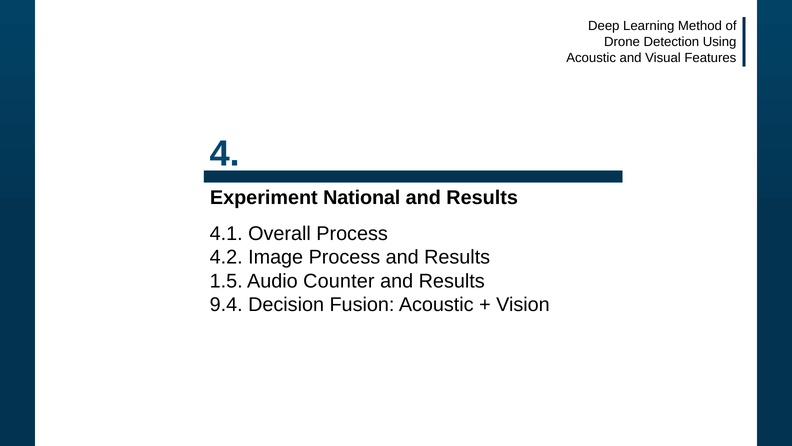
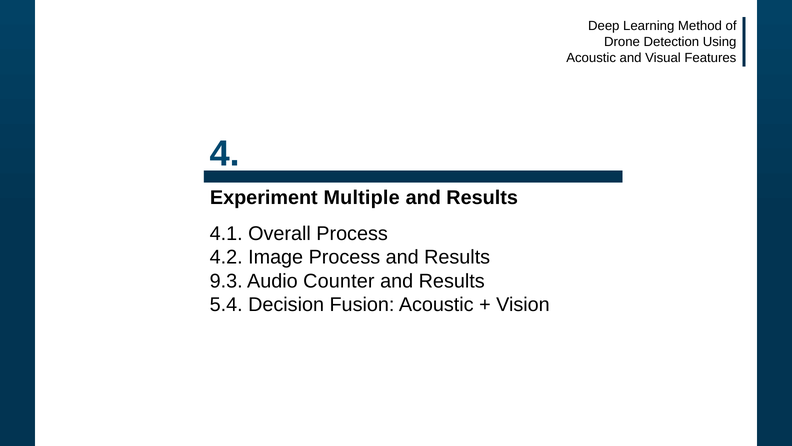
National: National -> Multiple
1.5: 1.5 -> 9.3
9.4: 9.4 -> 5.4
